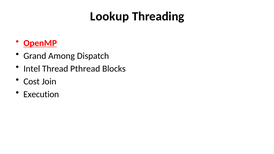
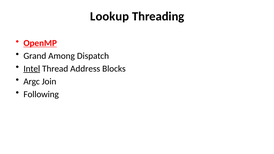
Intel underline: none -> present
Pthread: Pthread -> Address
Cost: Cost -> Argc
Execution: Execution -> Following
